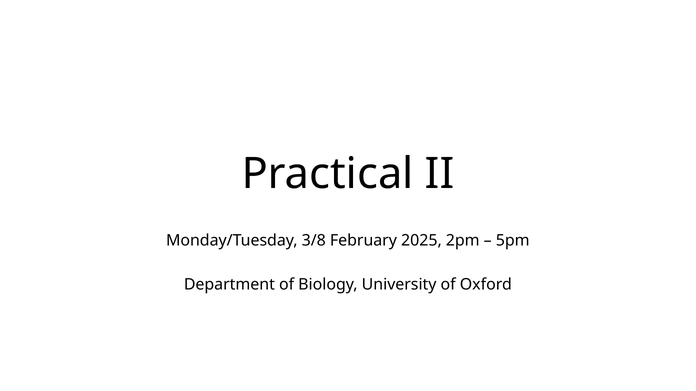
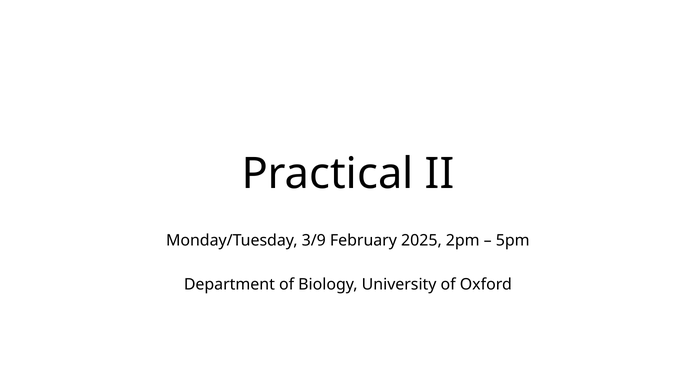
3/8: 3/8 -> 3/9
